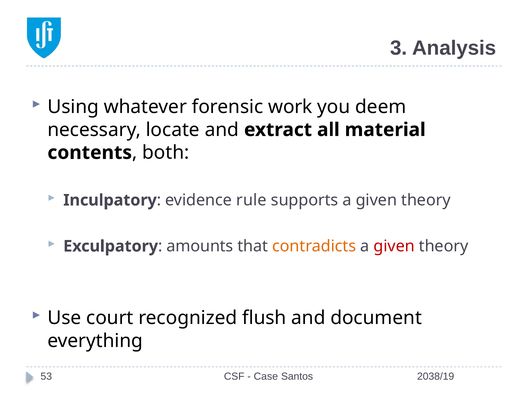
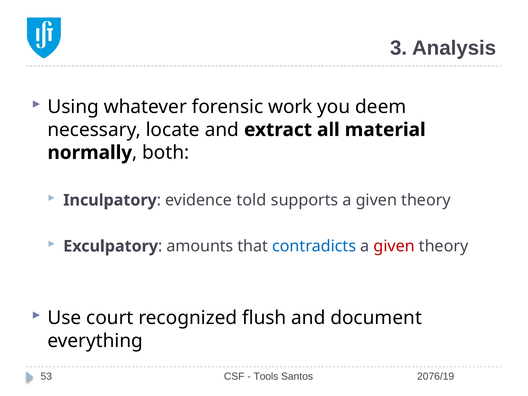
contents: contents -> normally
rule: rule -> told
contradicts colour: orange -> blue
Case: Case -> Tools
2038/19: 2038/19 -> 2076/19
